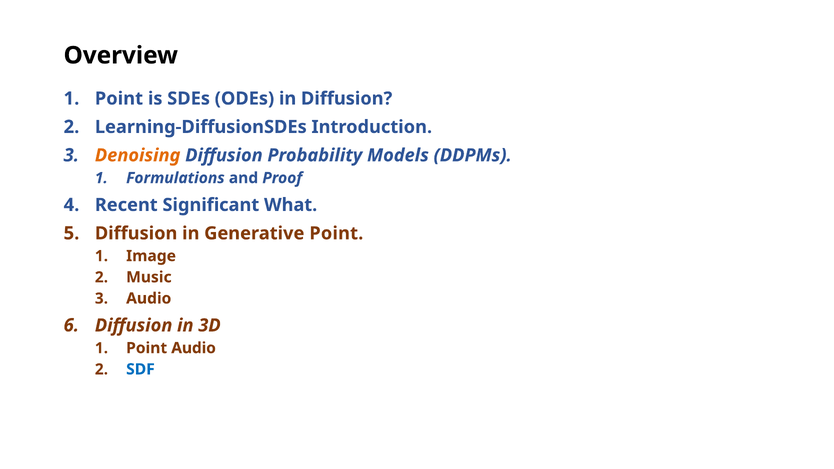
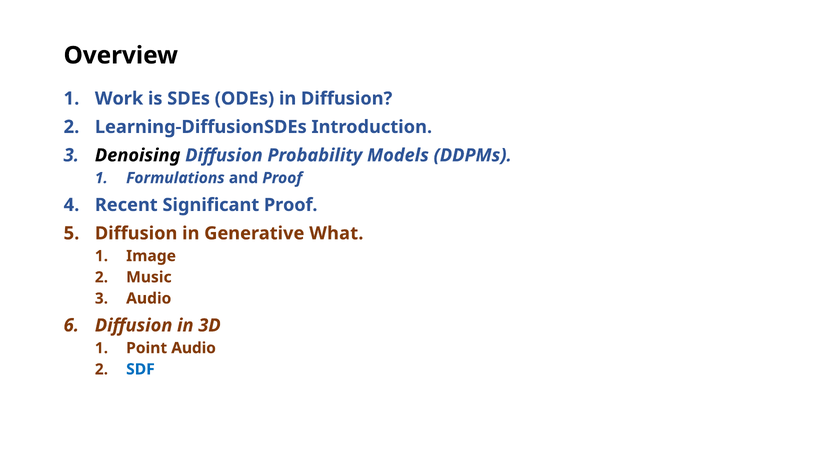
Point at (119, 99): Point -> Work
Denoising colour: orange -> black
Significant What: What -> Proof
Generative Point: Point -> What
